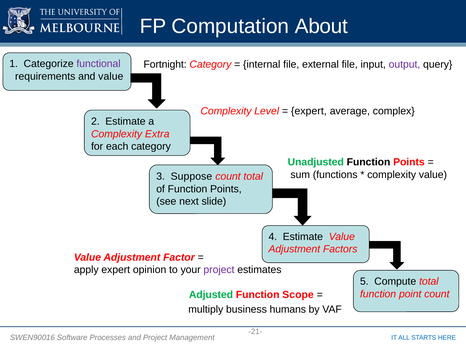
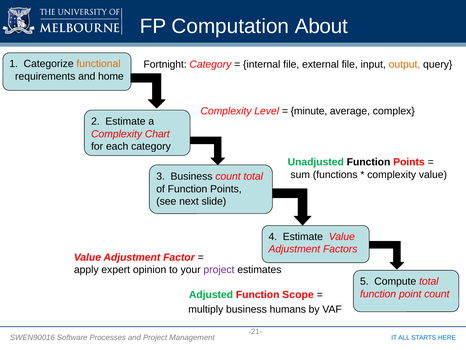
functional colour: purple -> orange
output colour: purple -> orange
and value: value -> home
expert at (309, 111): expert -> minute
Extra: Extra -> Chart
3 Suppose: Suppose -> Business
